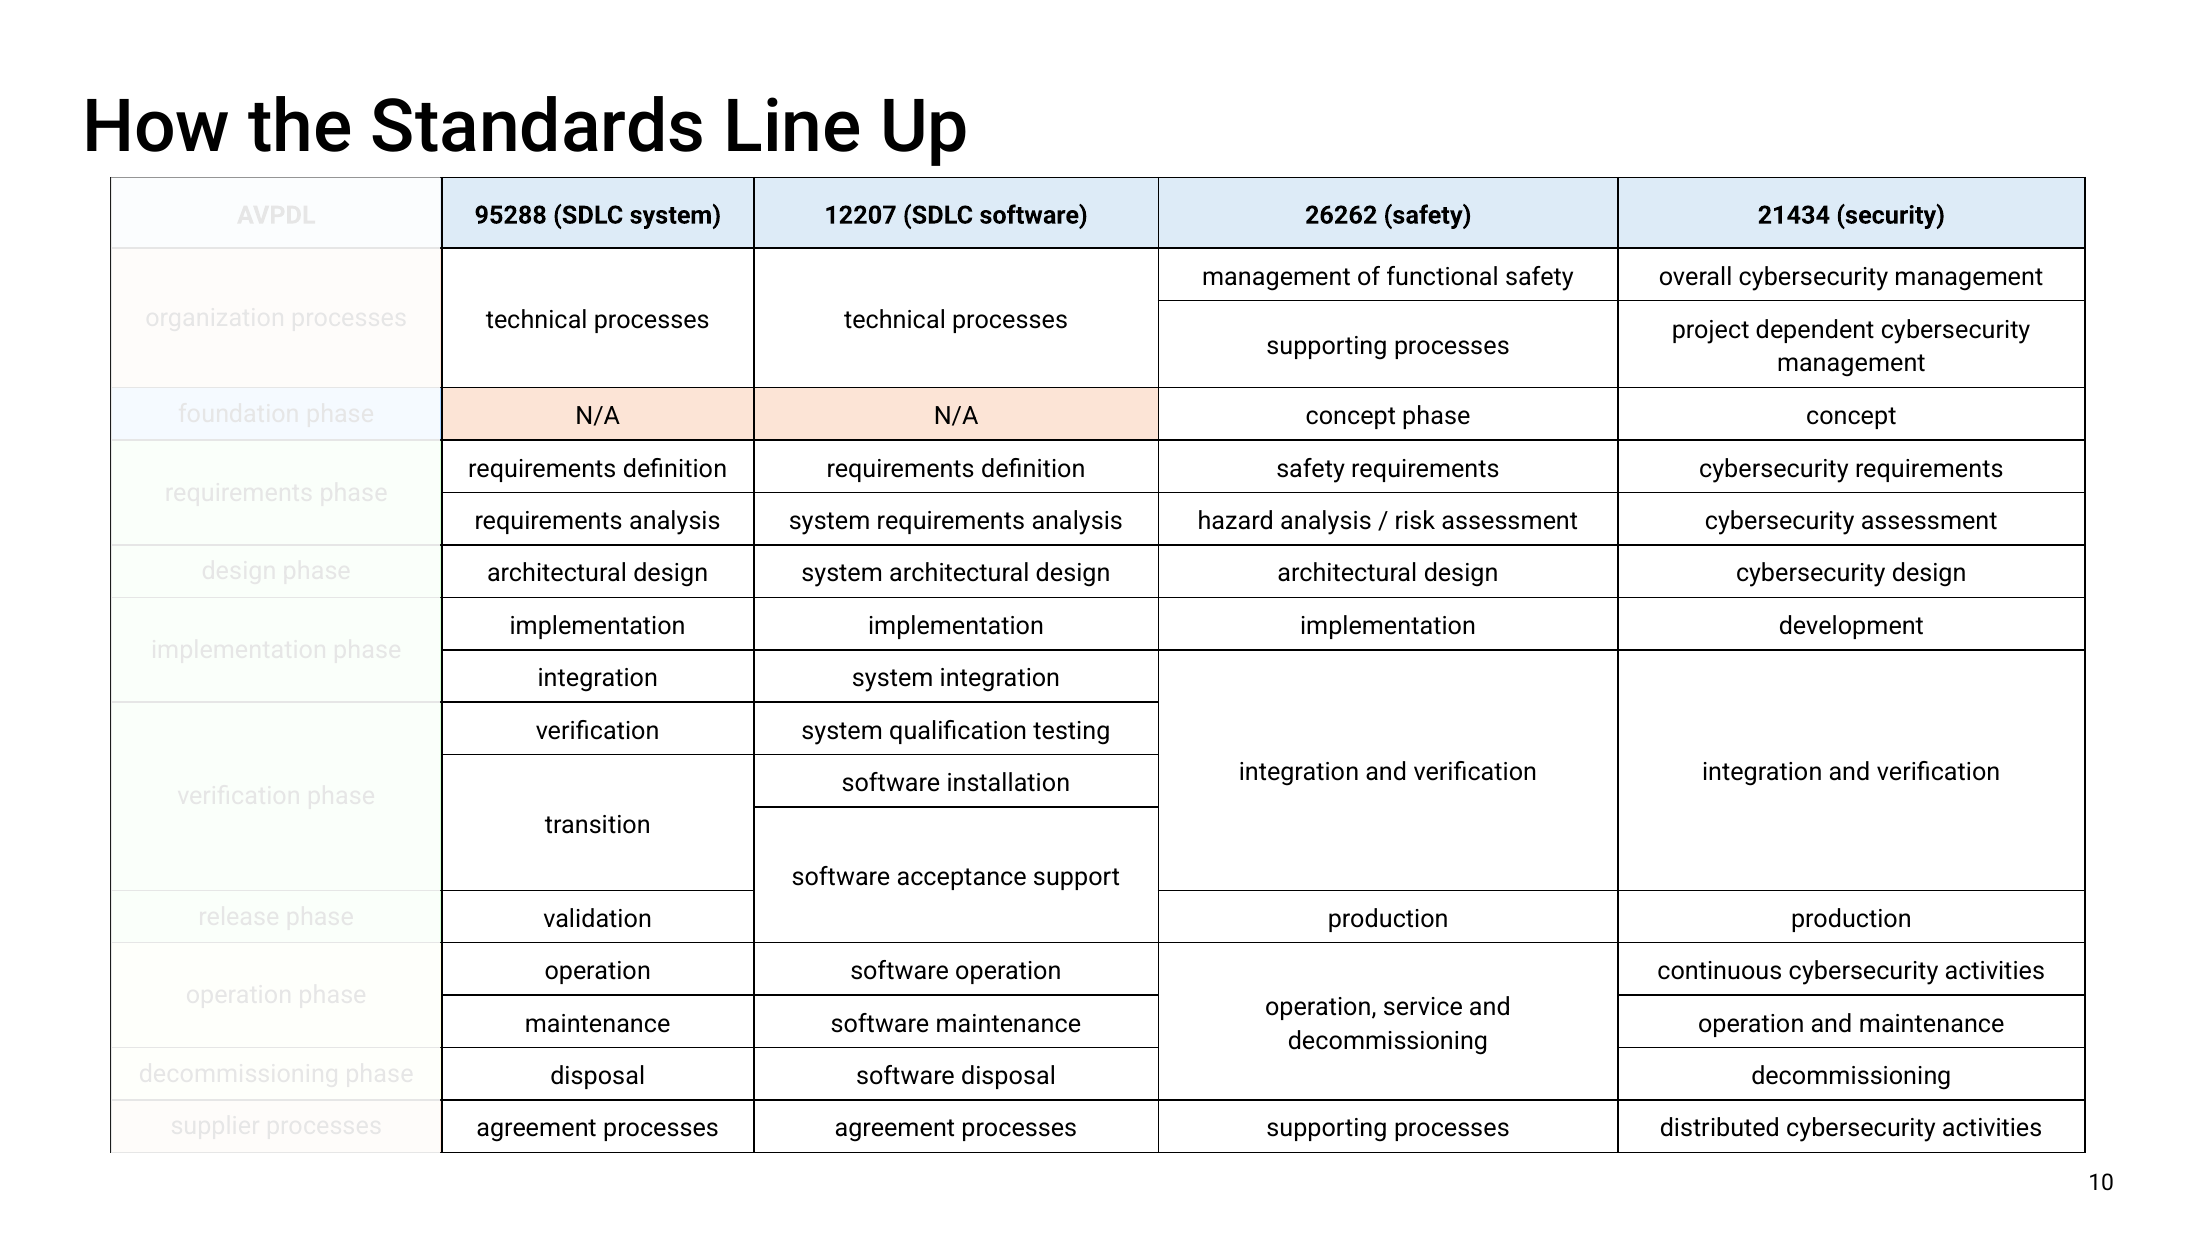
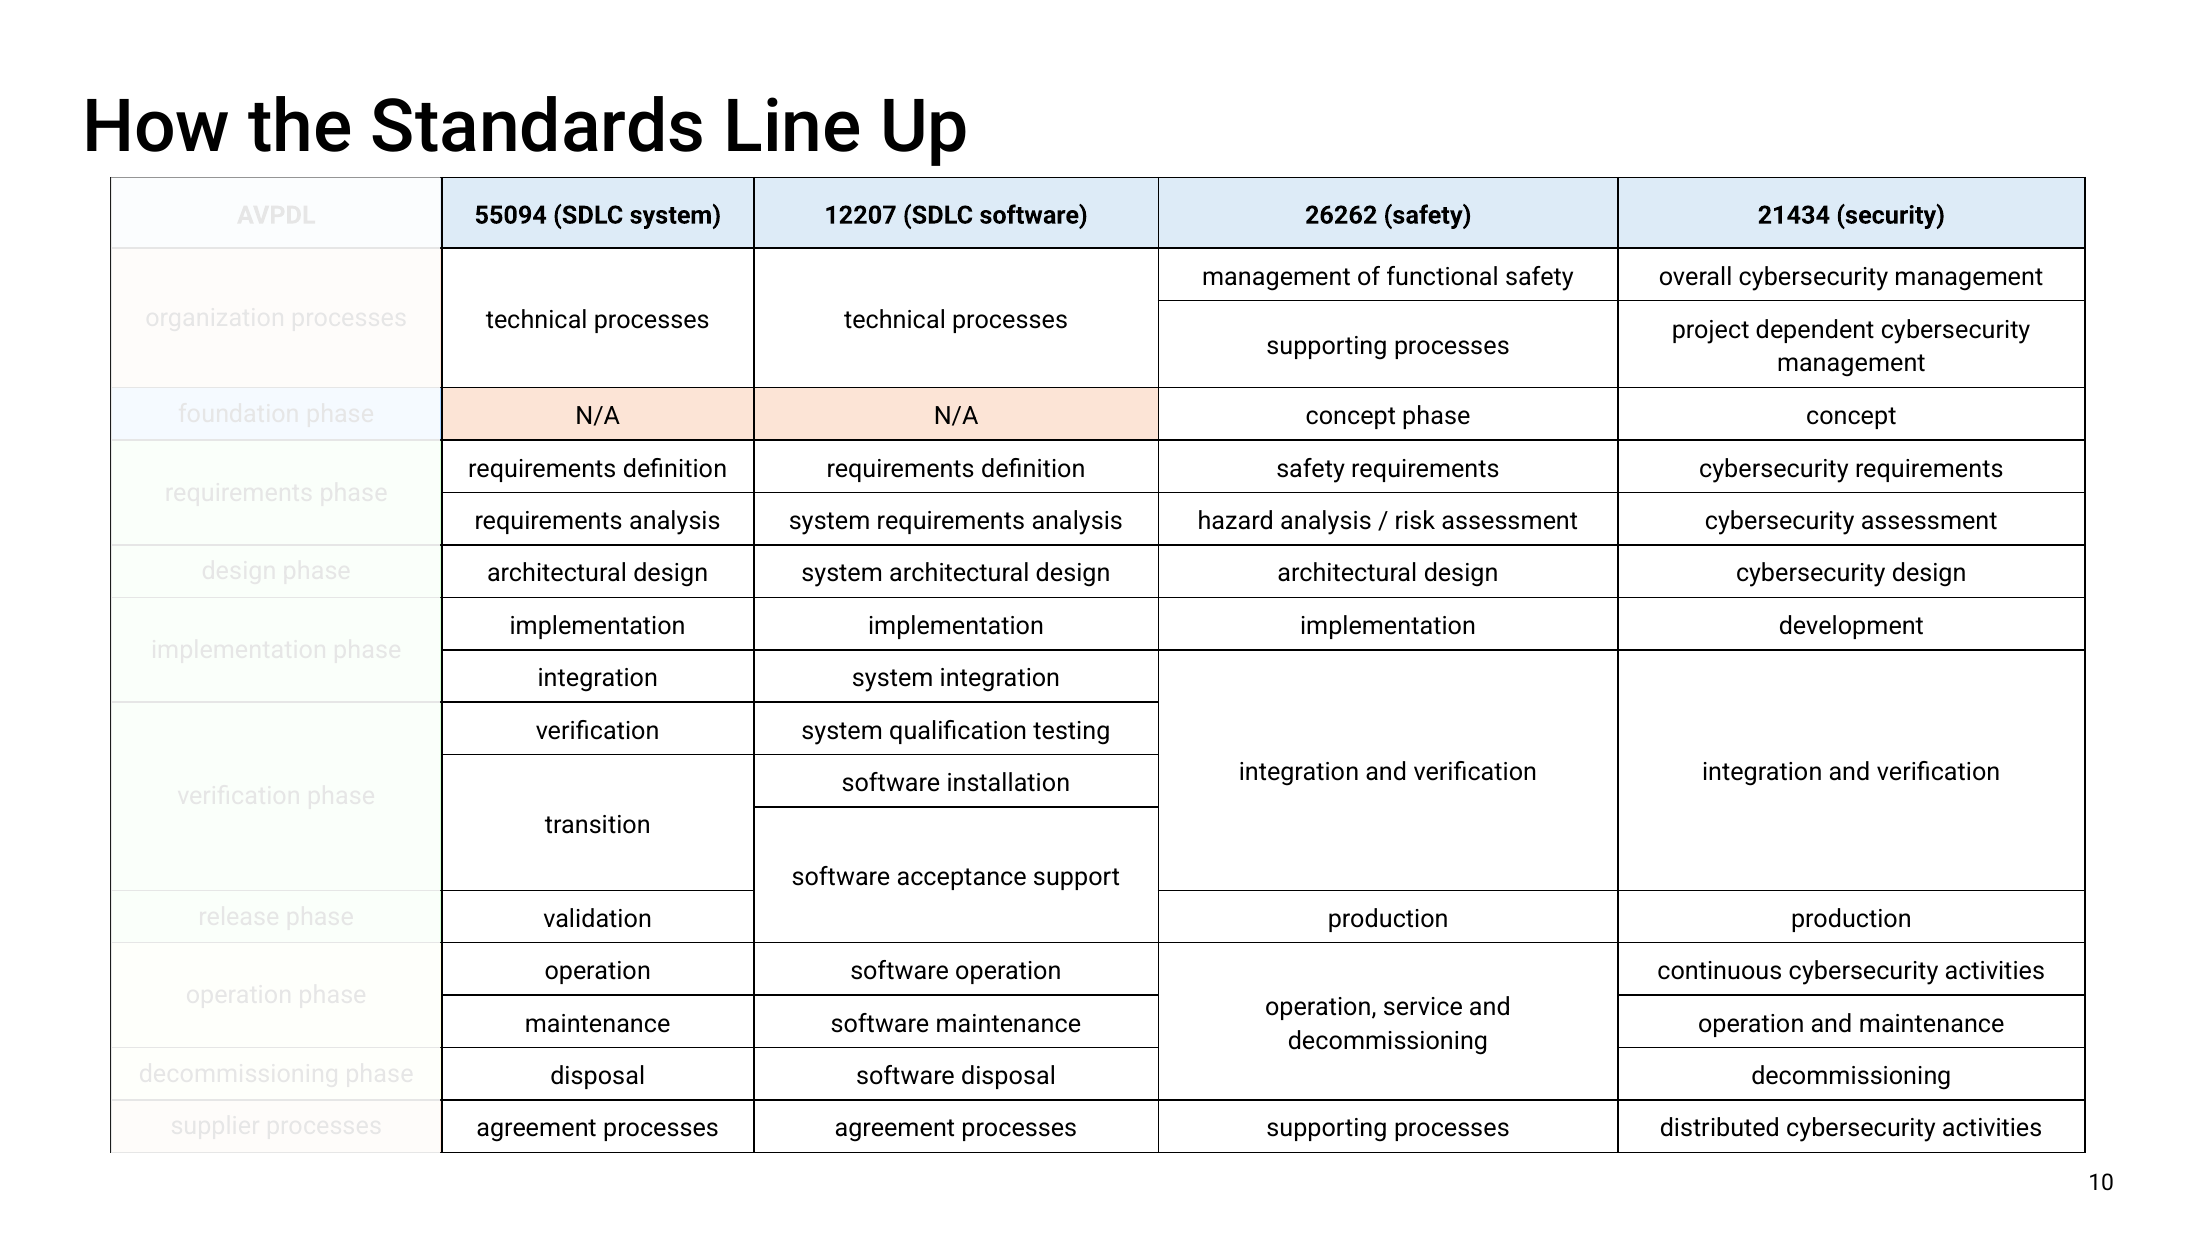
95288: 95288 -> 55094
